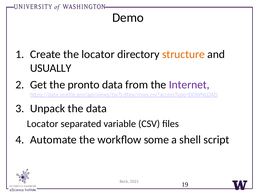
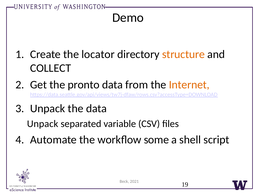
USUALLY: USUALLY -> COLLECT
Internet colour: purple -> orange
Locator at (43, 124): Locator -> Unpack
